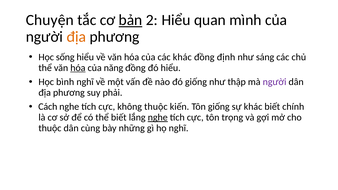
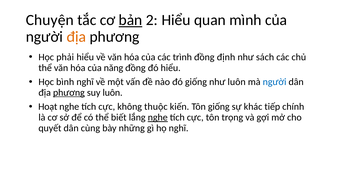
sống: sống -> phải
các khác: khác -> trình
sáng: sáng -> sách
hóa at (78, 68) underline: present -> none
như thập: thập -> luôn
người at (275, 82) colour: purple -> blue
phương at (69, 93) underline: none -> present
suy phải: phải -> luôn
Cách: Cách -> Hoạt
khác biết: biết -> tiếp
thuộc at (50, 128): thuộc -> quyết
